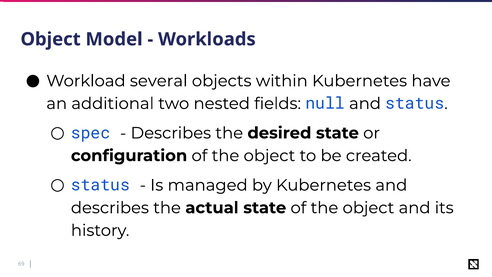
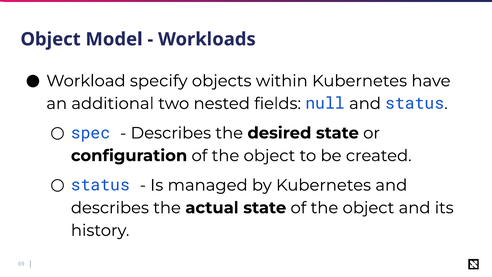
several: several -> specify
